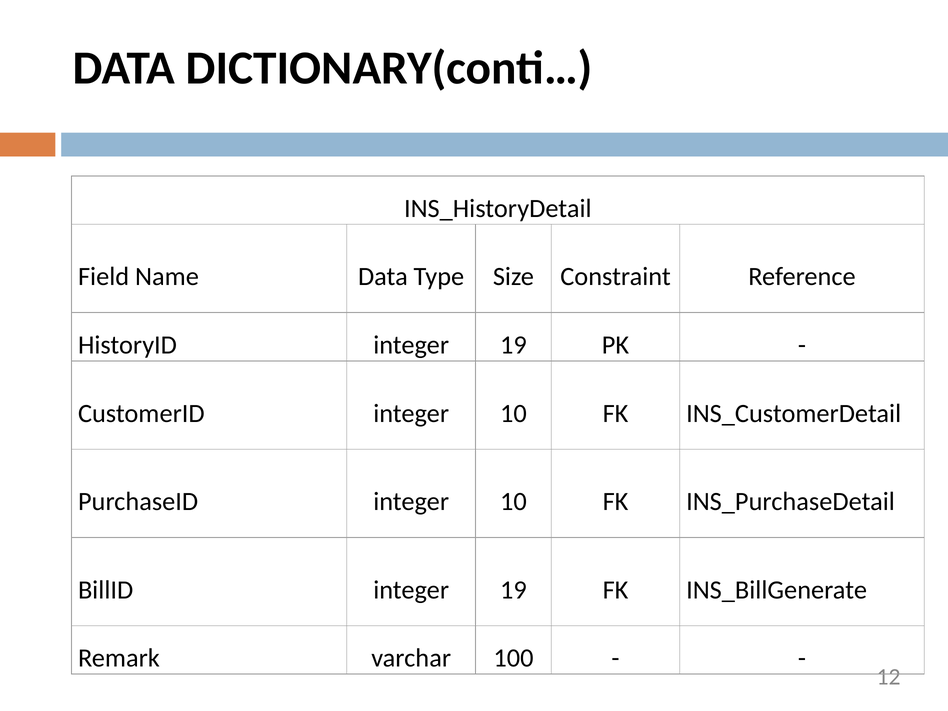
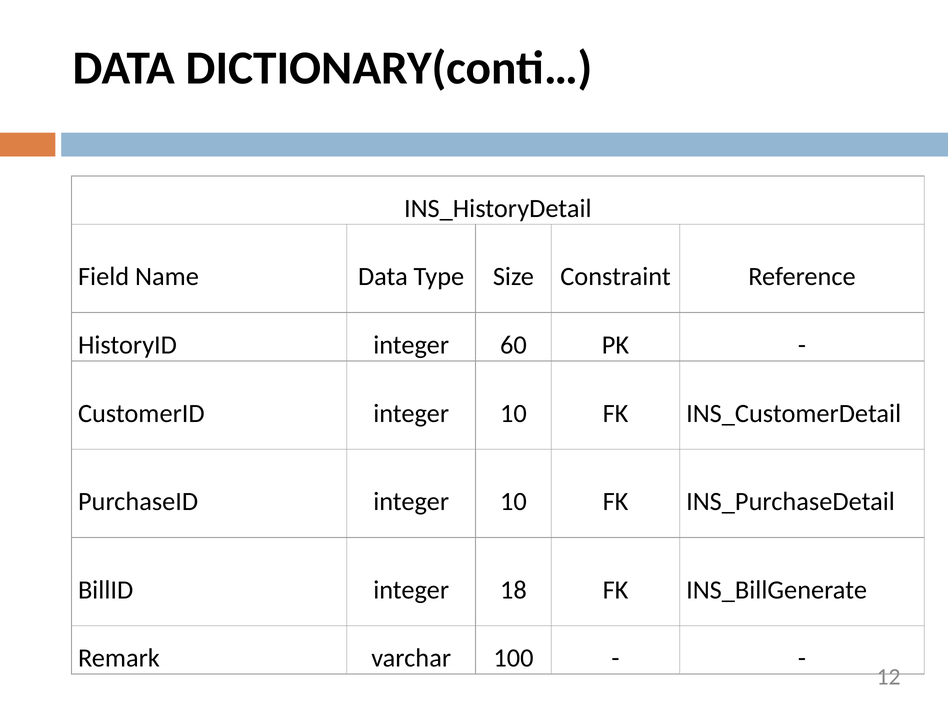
HistoryID integer 19: 19 -> 60
BillID integer 19: 19 -> 18
